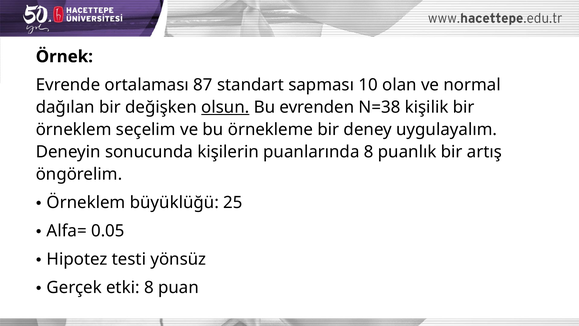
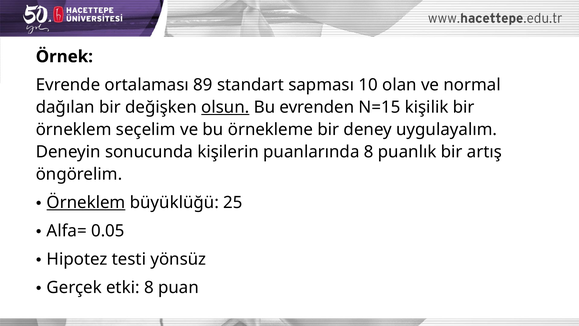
87: 87 -> 89
N=38: N=38 -> N=15
Örneklem at (86, 202) underline: none -> present
